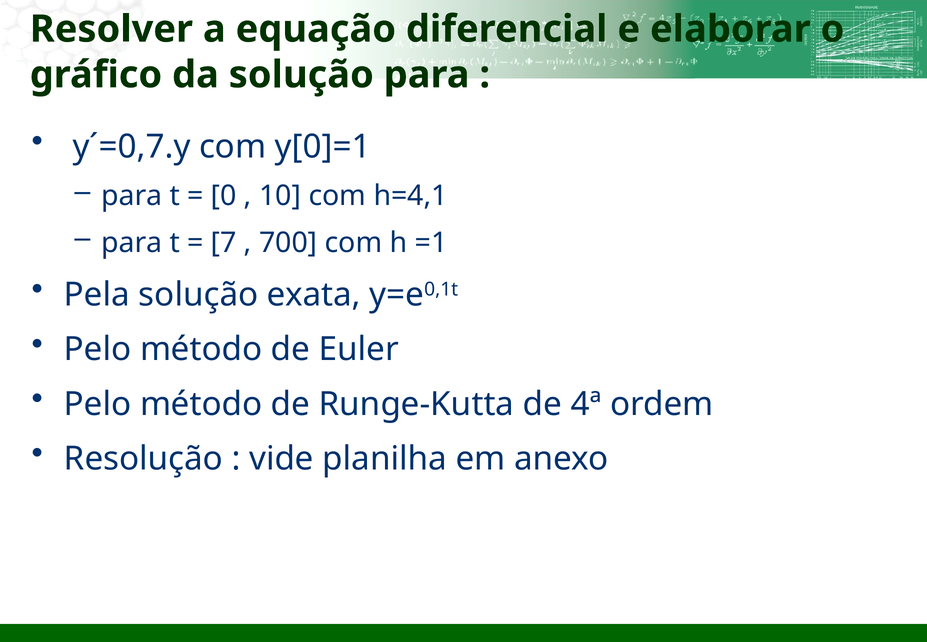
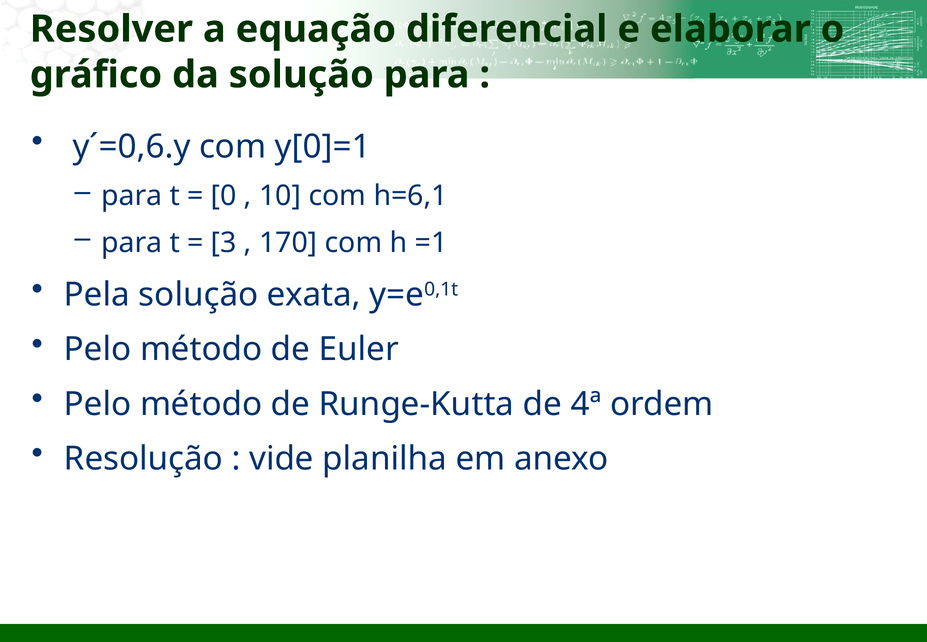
y´=0,7.y: y´=0,7.y -> y´=0,6.y
h=4,1: h=4,1 -> h=6,1
7: 7 -> 3
700: 700 -> 170
